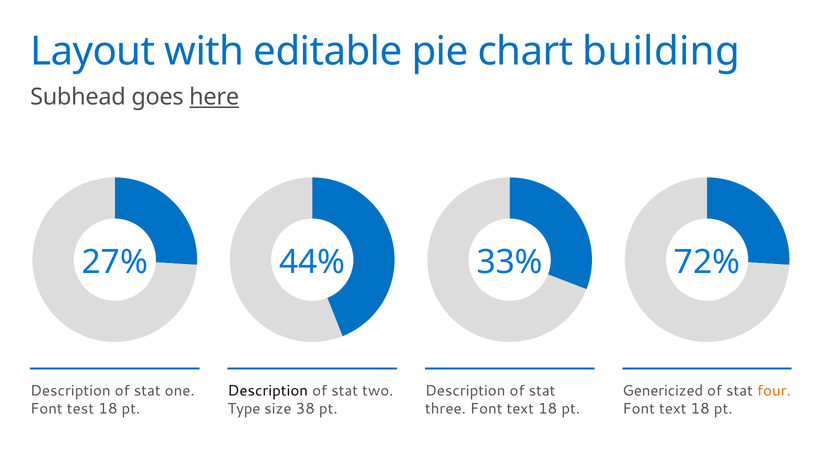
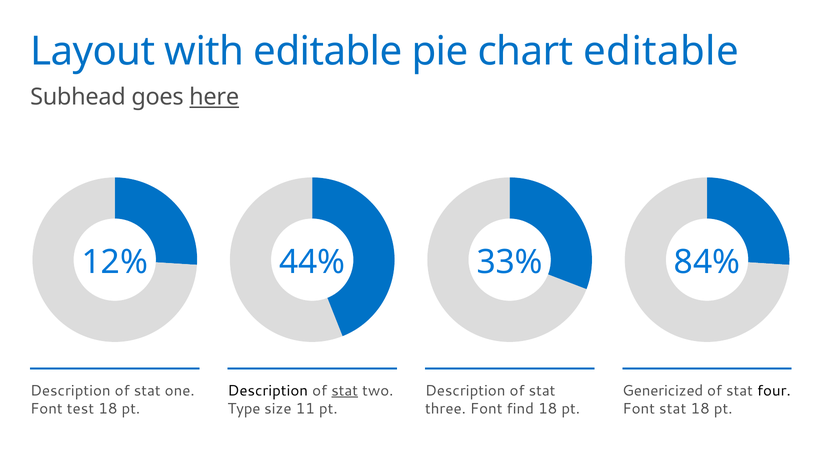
chart building: building -> editable
27%: 27% -> 12%
72%: 72% -> 84%
stat at (345, 391) underline: none -> present
four colour: orange -> black
38: 38 -> 11
three Font text: text -> find
text at (673, 409): text -> stat
